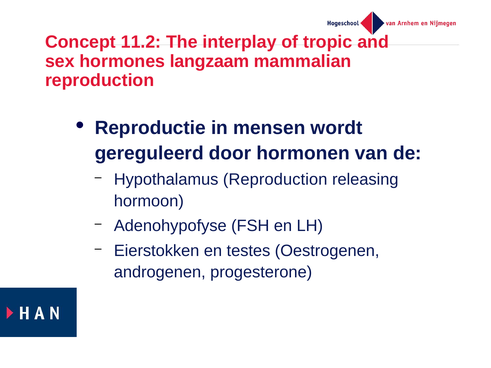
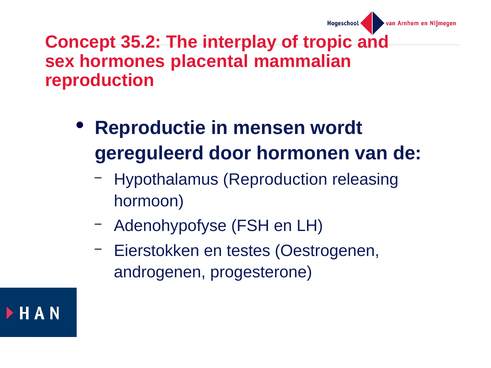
11.2: 11.2 -> 35.2
langzaam: langzaam -> placental
